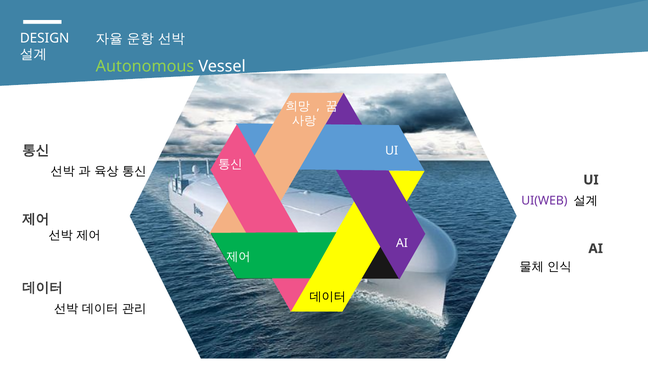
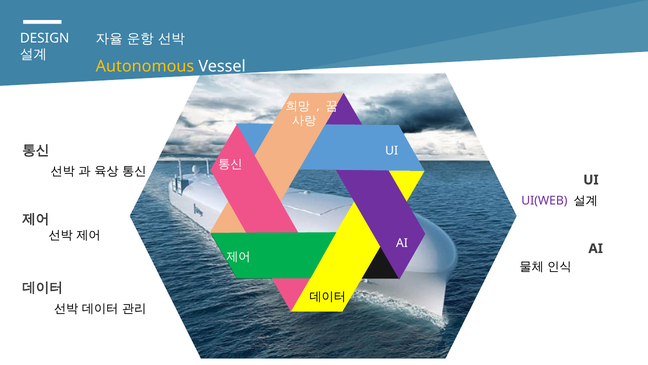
Autonomous colour: light green -> yellow
